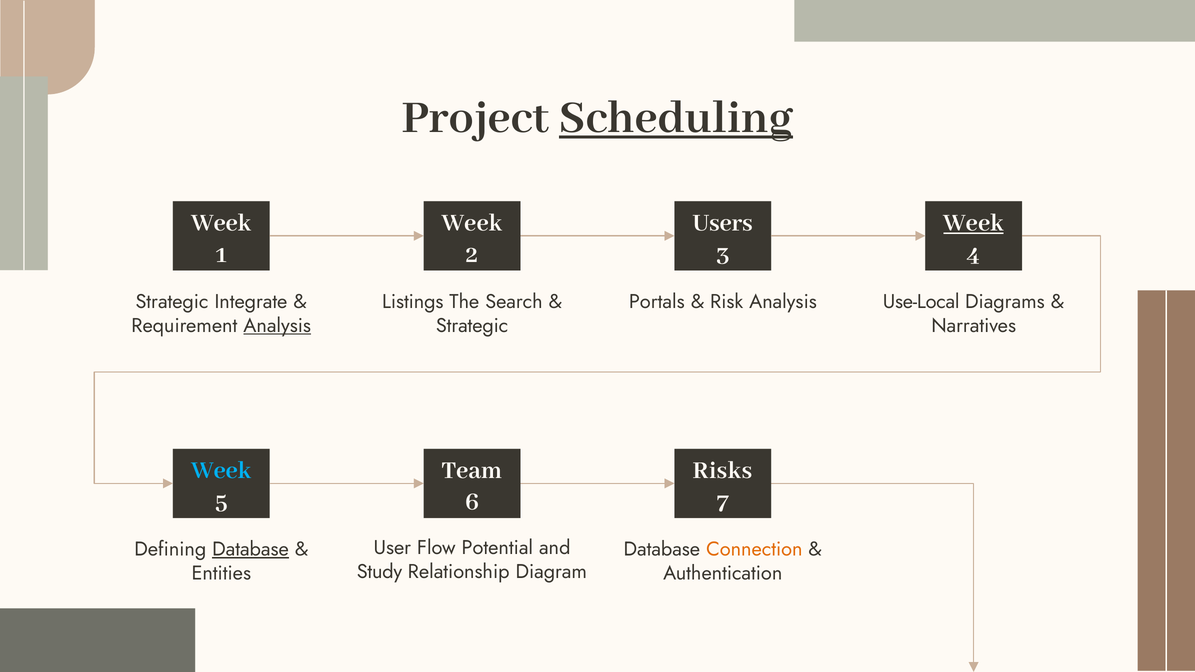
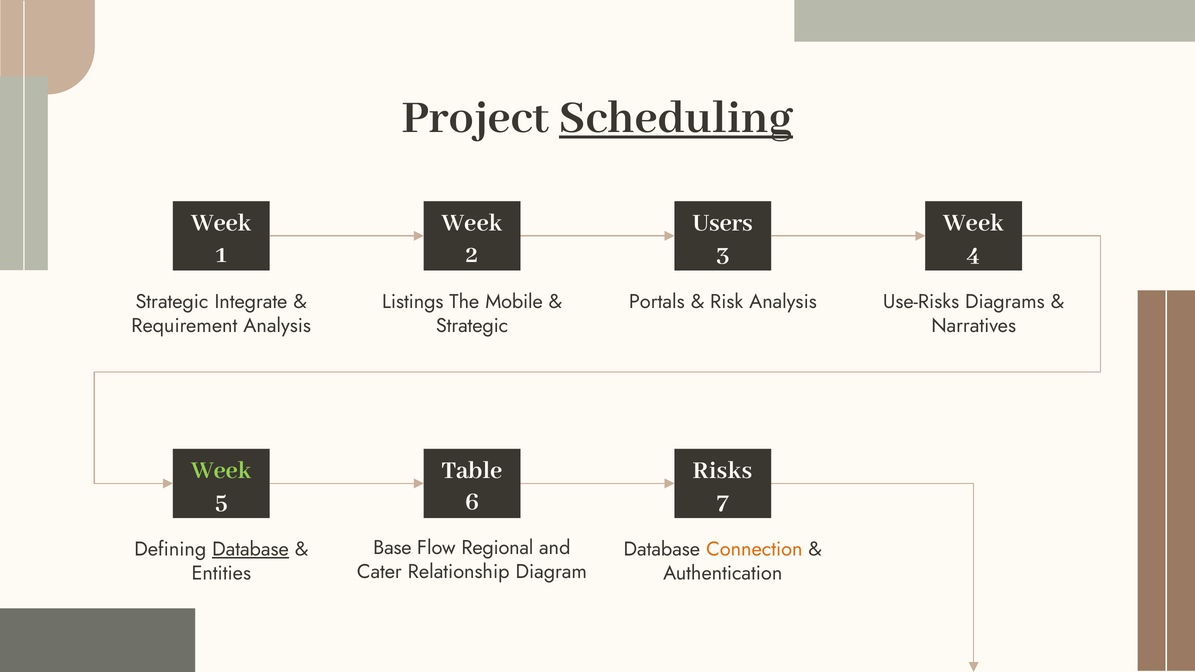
Week at (974, 222) underline: present -> none
Search: Search -> Mobile
Use-Local: Use-Local -> Use-Risks
Analysis at (277, 326) underline: present -> none
Week at (221, 469) colour: light blue -> light green
Team: Team -> Table
User: User -> Base
Potential: Potential -> Regional
Study: Study -> Cater
